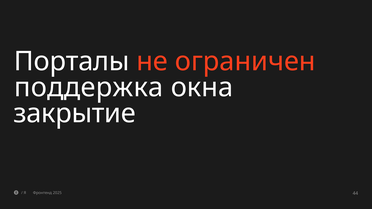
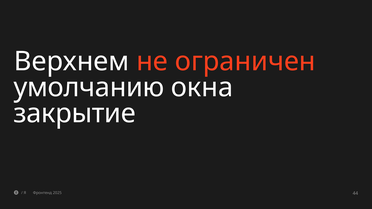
Порталы: Порталы -> Верхнем
поддержка: поддержка -> умолчанию
